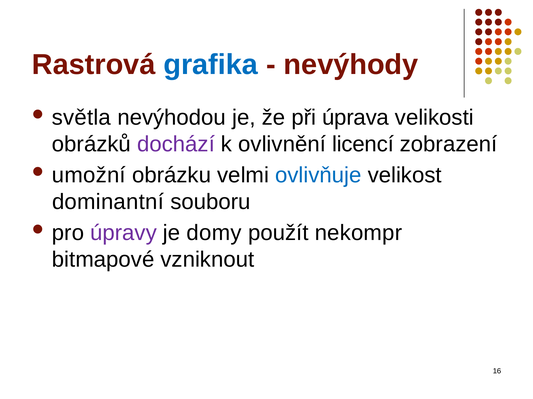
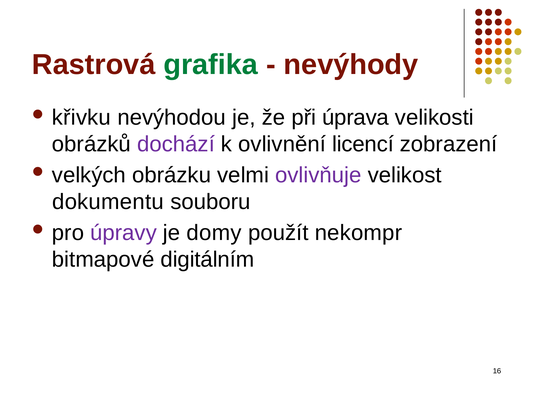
grafika colour: blue -> green
světla: světla -> křivku
umožní: umožní -> velkých
ovlivňuje colour: blue -> purple
dominantní: dominantní -> dokumentu
vzniknout: vzniknout -> digitálním
